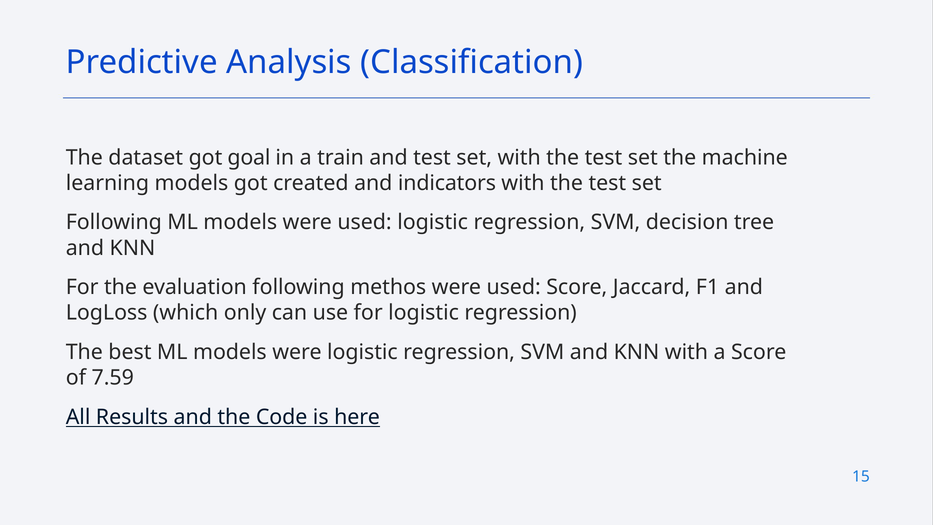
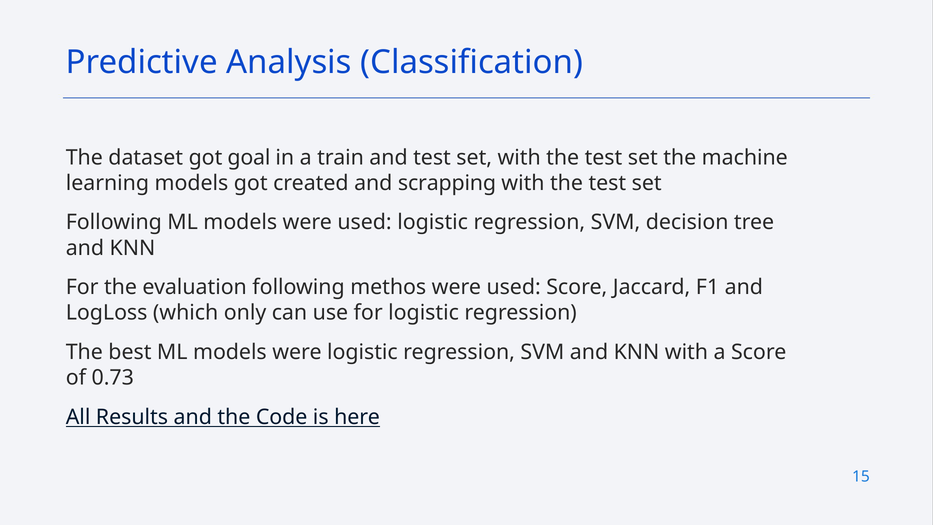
indicators: indicators -> scrapping
7.59: 7.59 -> 0.73
